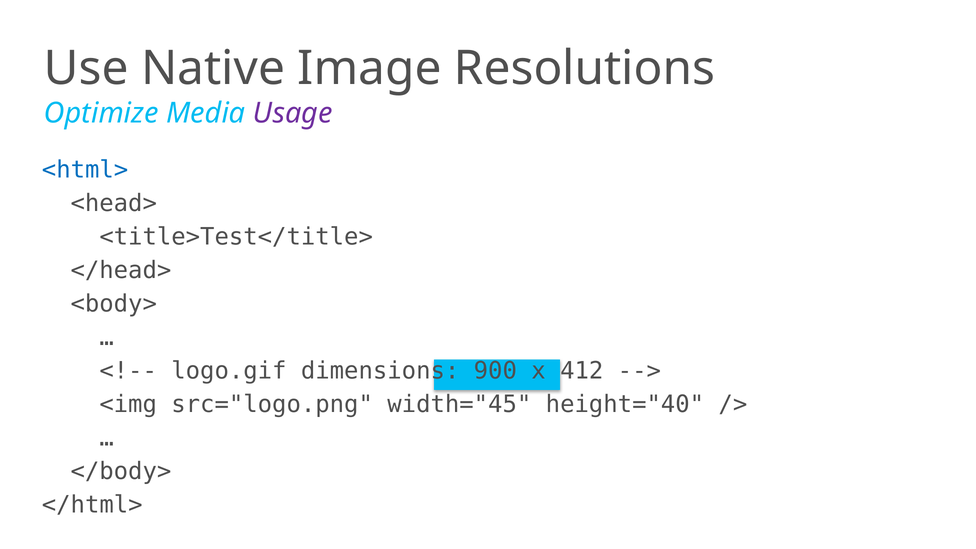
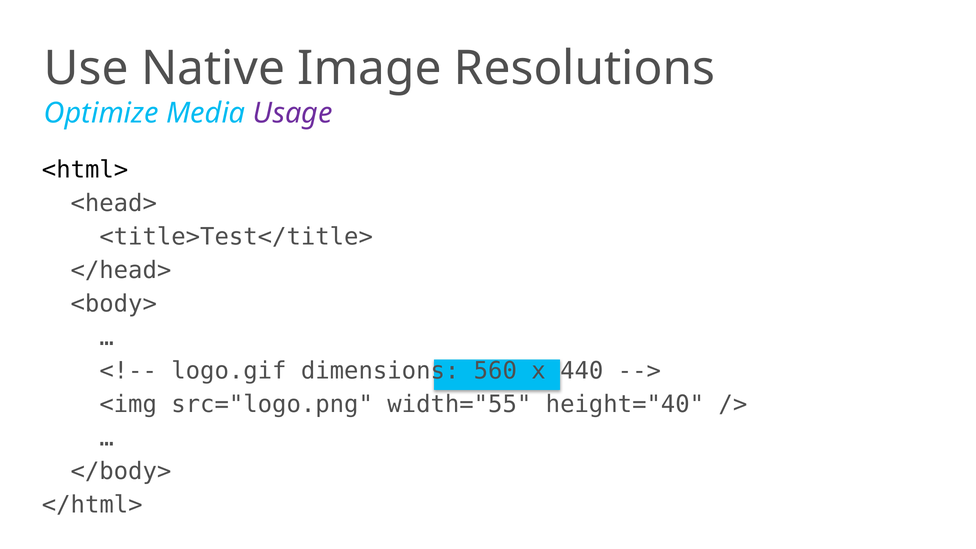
<html> colour: blue -> black
900: 900 -> 560
412: 412 -> 440
width="45: width="45 -> width="55
